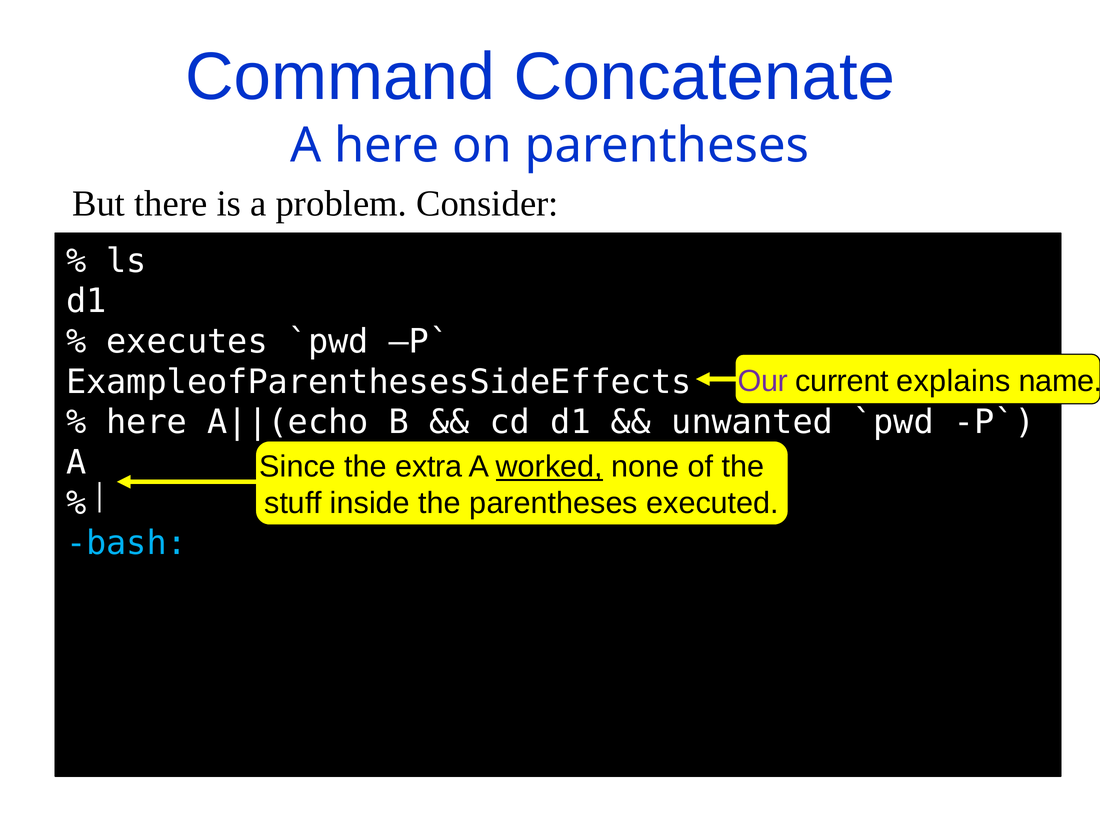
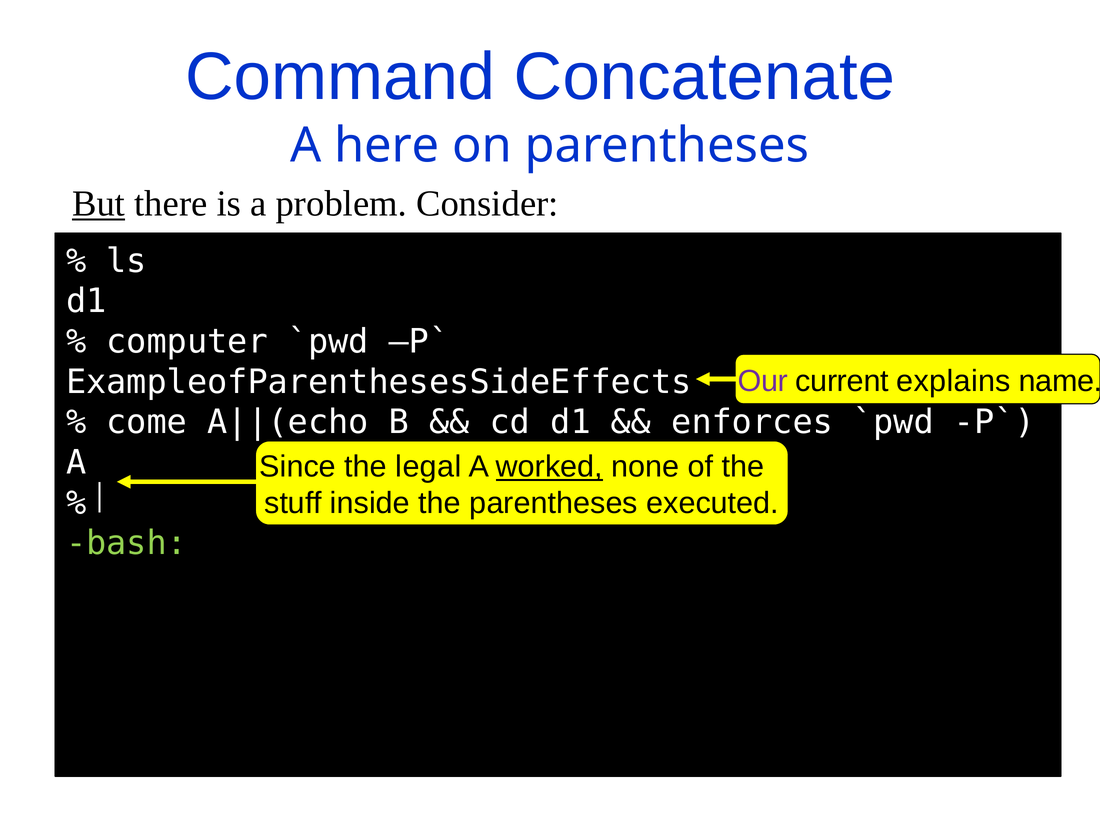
But underline: none -> present
executes: executes -> computer
here at (147, 422): here -> come
unwanted: unwanted -> enforces
extra: extra -> legal
bash colour: light blue -> light green
